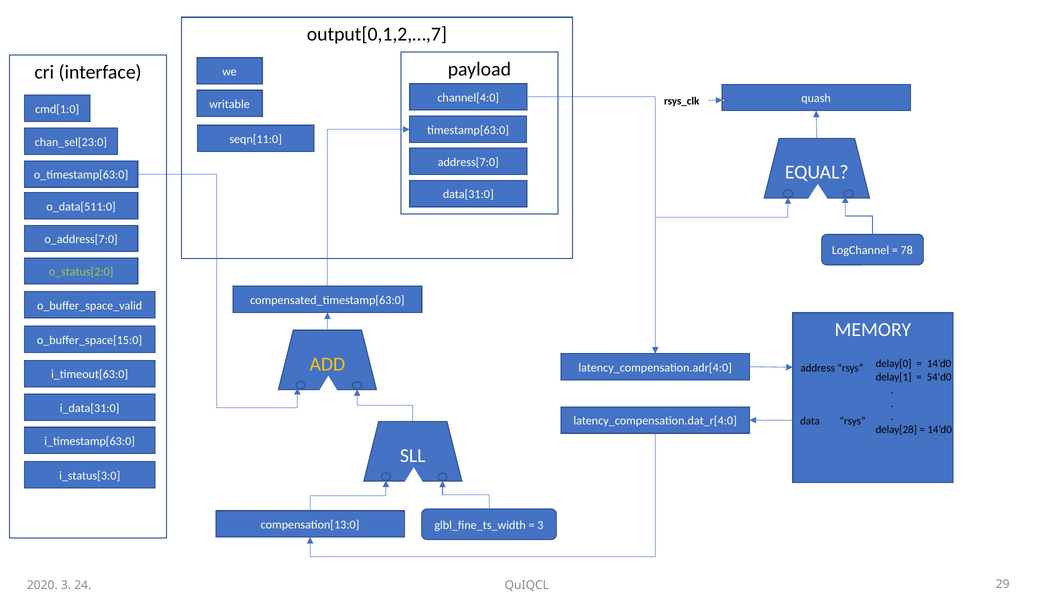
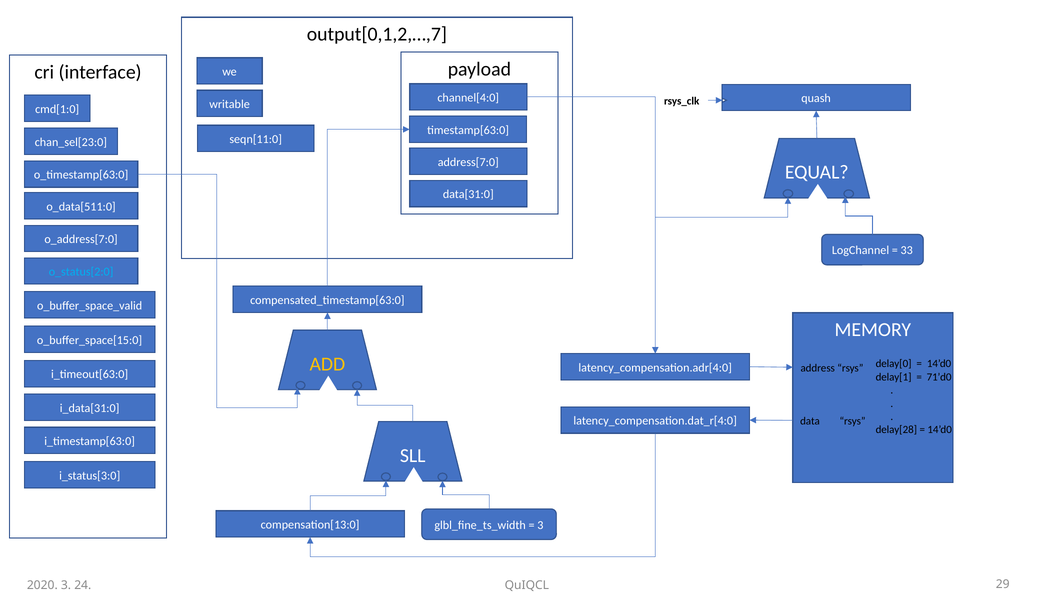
78: 78 -> 33
o_status[2:0 colour: light green -> light blue
54’d0: 54’d0 -> 71’d0
